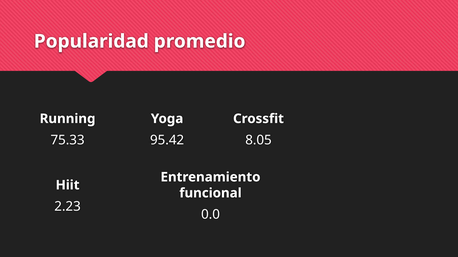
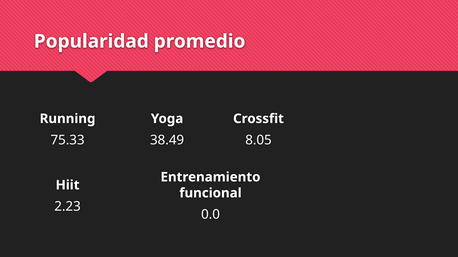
95.42: 95.42 -> 38.49
